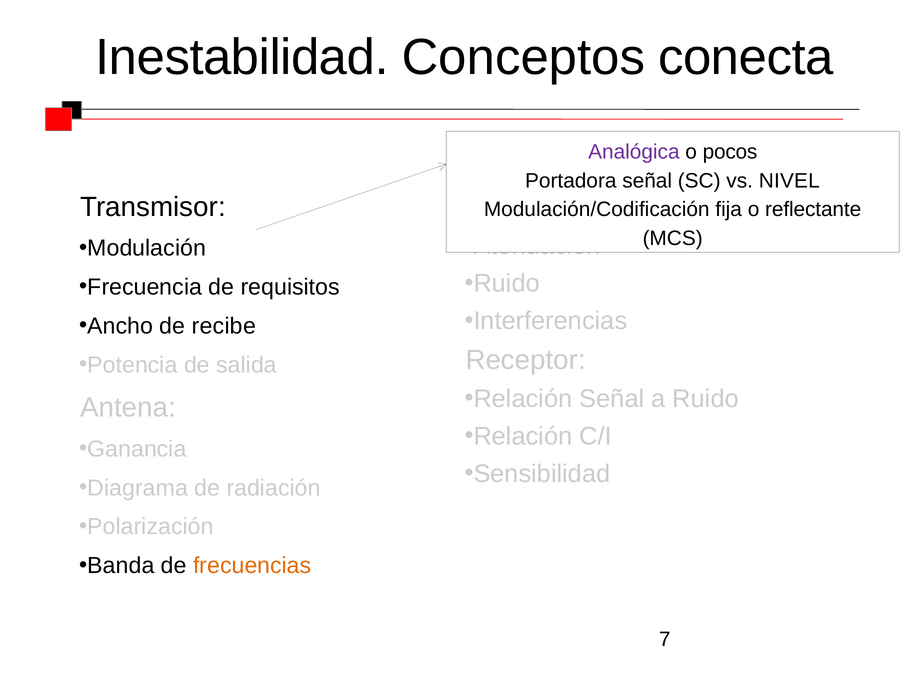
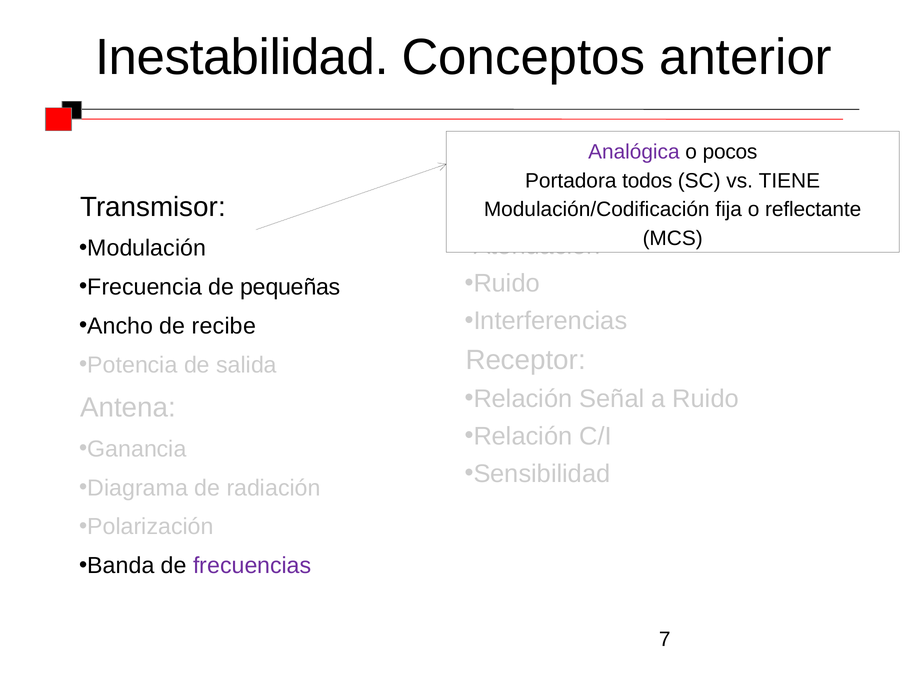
conecta: conecta -> anterior
Portadora señal: señal -> todos
NIVEL: NIVEL -> TIENE
requisitos: requisitos -> pequeñas
frecuencias colour: orange -> purple
